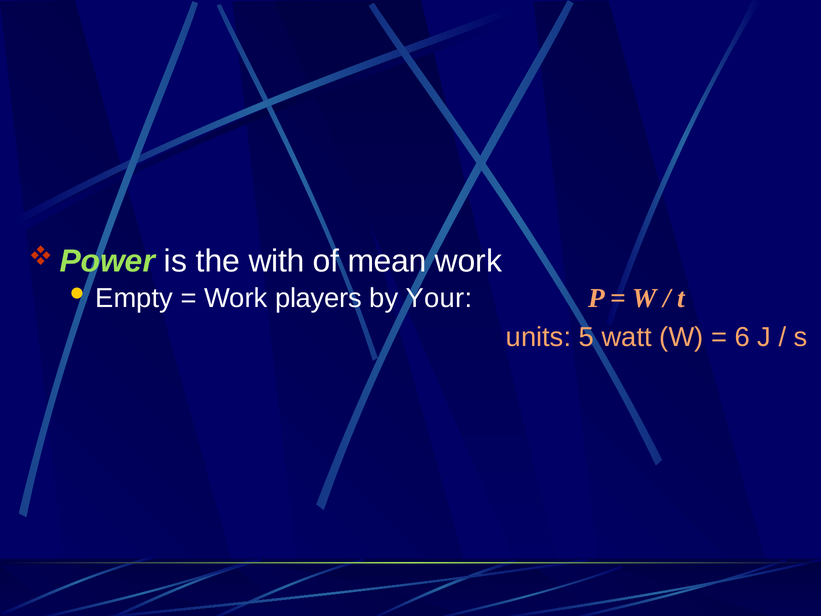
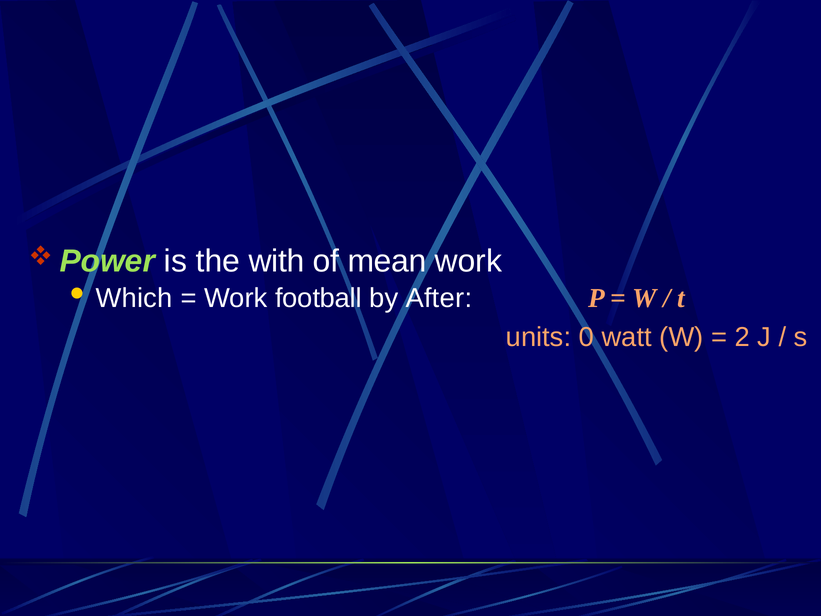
Empty: Empty -> Which
players: players -> football
Your: Your -> After
5: 5 -> 0
6: 6 -> 2
